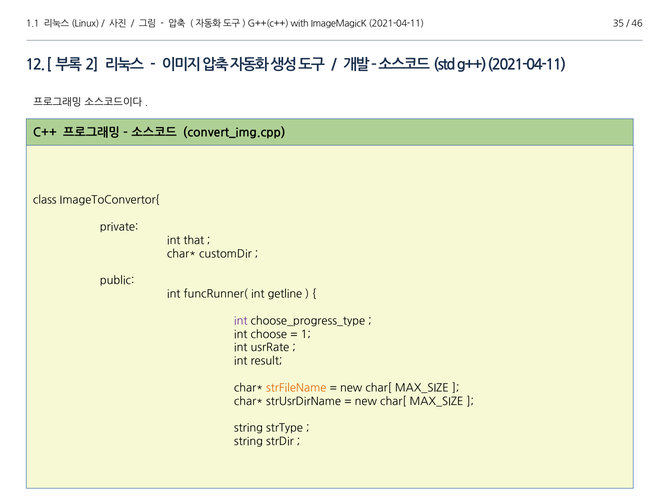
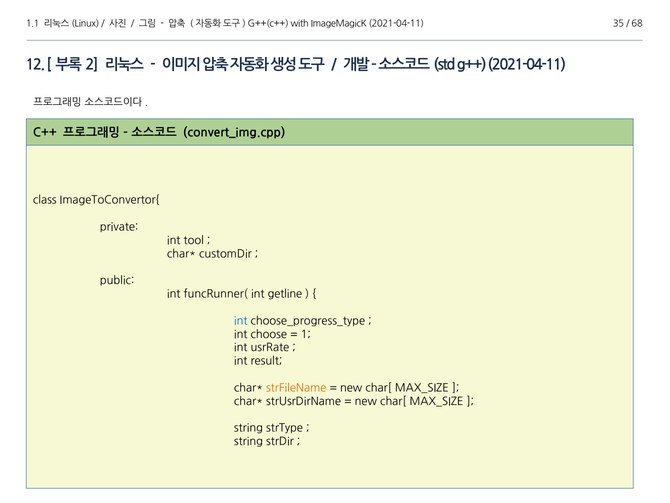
46: 46 -> 68
that: that -> tool
int at (241, 321) colour: purple -> blue
